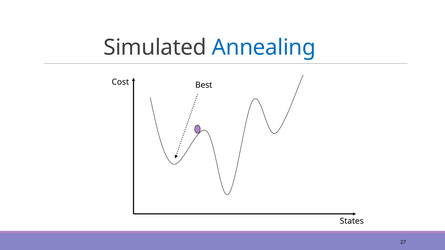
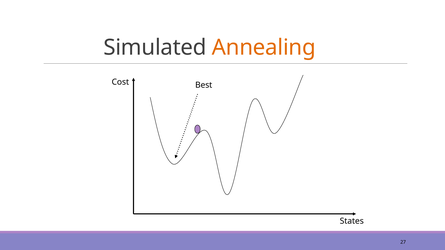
Annealing colour: blue -> orange
